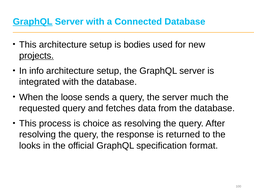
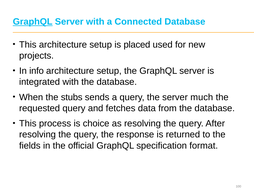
bodies: bodies -> placed
projects underline: present -> none
loose: loose -> stubs
looks: looks -> fields
